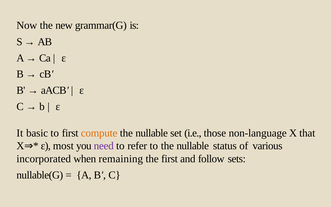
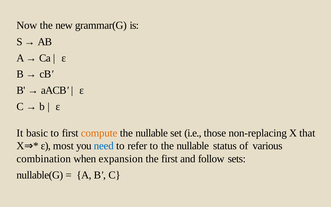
non-language: non-language -> non-replacing
need colour: purple -> blue
incorporated: incorporated -> combination
remaining: remaining -> expansion
